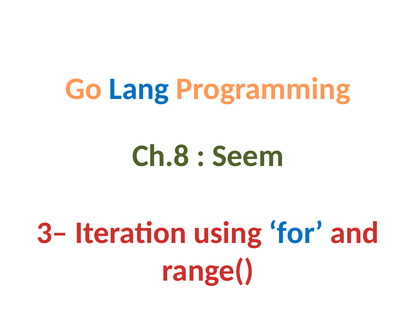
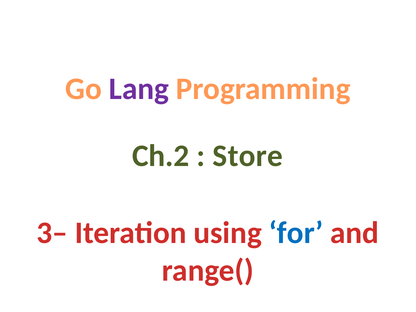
Lang colour: blue -> purple
Ch.8: Ch.8 -> Ch.2
Seem: Seem -> Store
